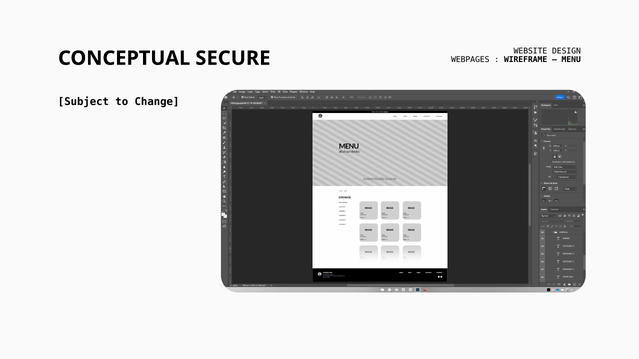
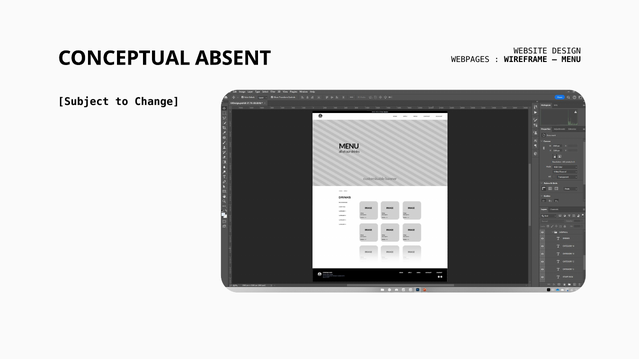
SECURE: SECURE -> ABSENT
